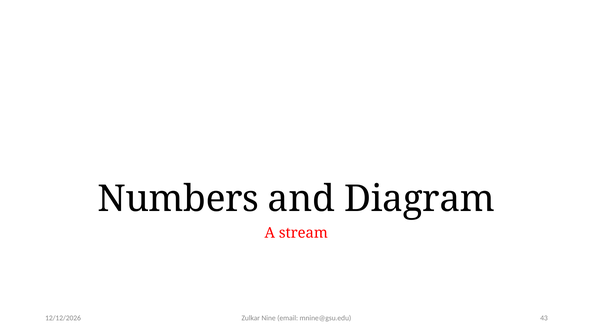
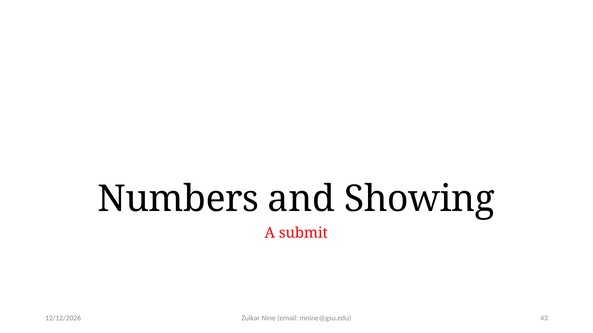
Diagram: Diagram -> Showing
stream: stream -> submit
